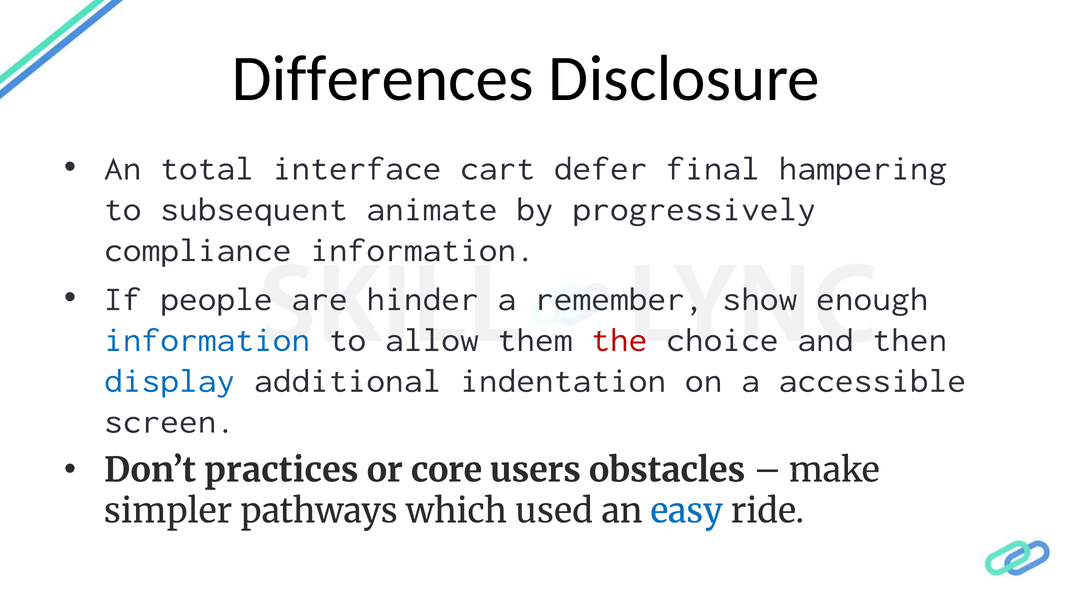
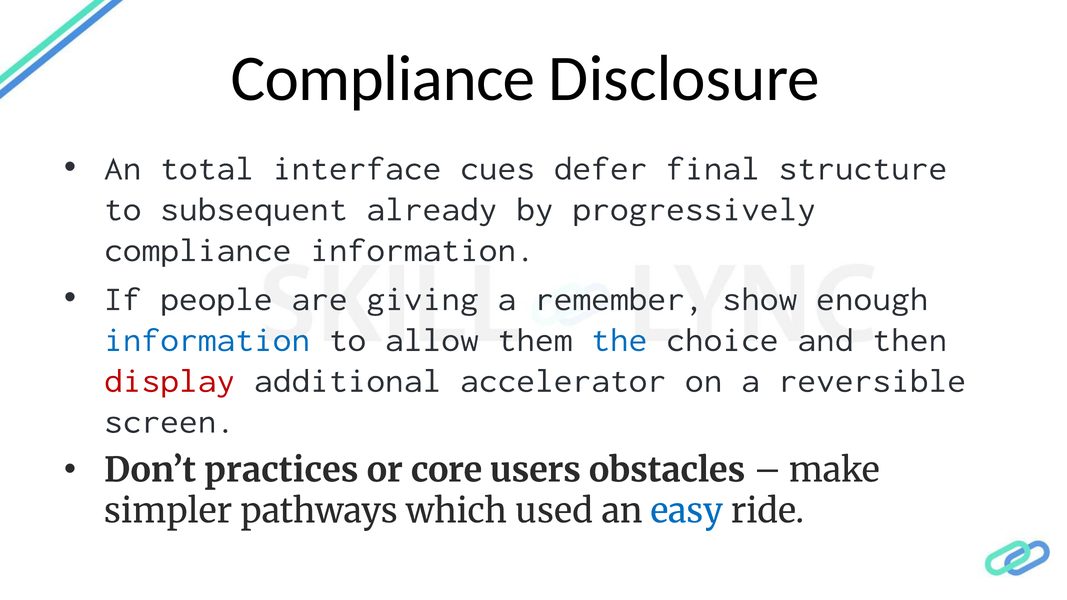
Differences at (383, 79): Differences -> Compliance
cart: cart -> cues
hampering: hampering -> structure
animate: animate -> already
hinder: hinder -> giving
the colour: red -> blue
display colour: blue -> red
indentation: indentation -> accelerator
accessible: accessible -> reversible
